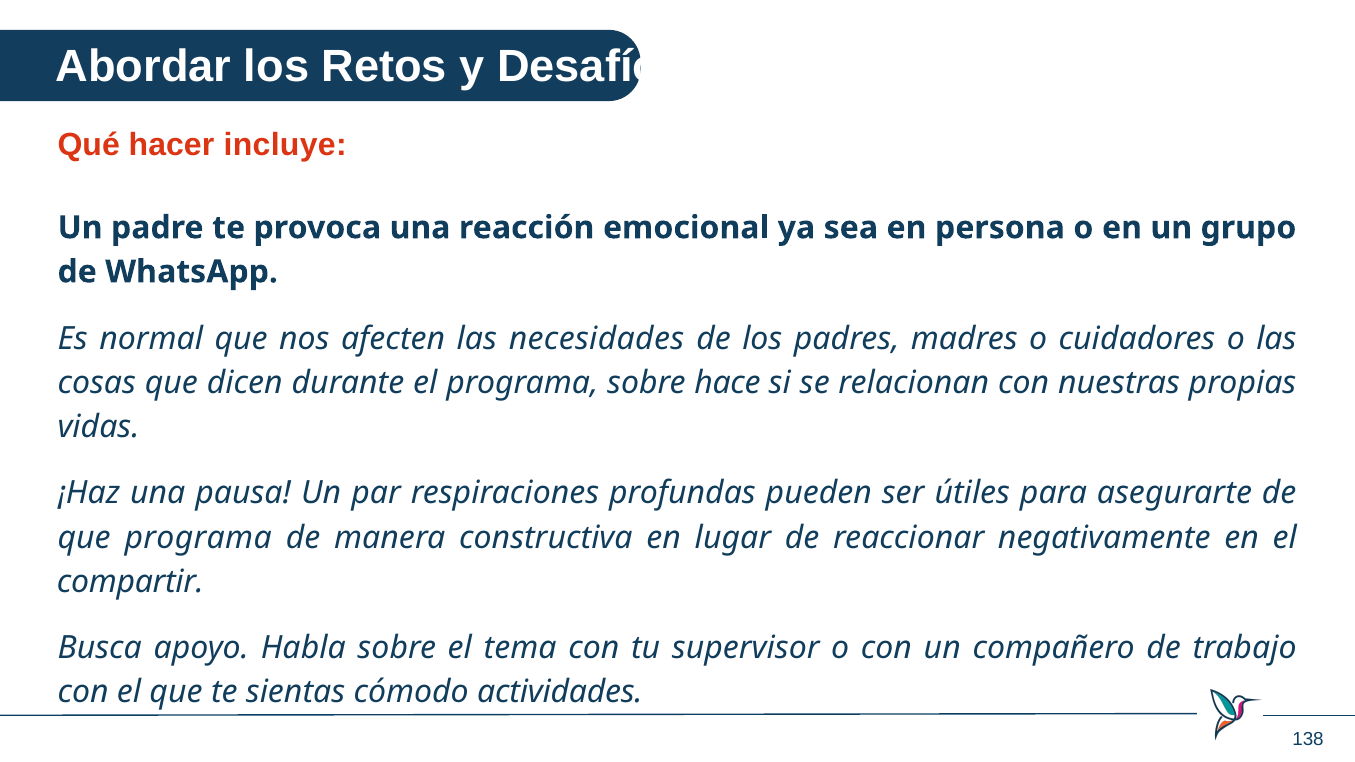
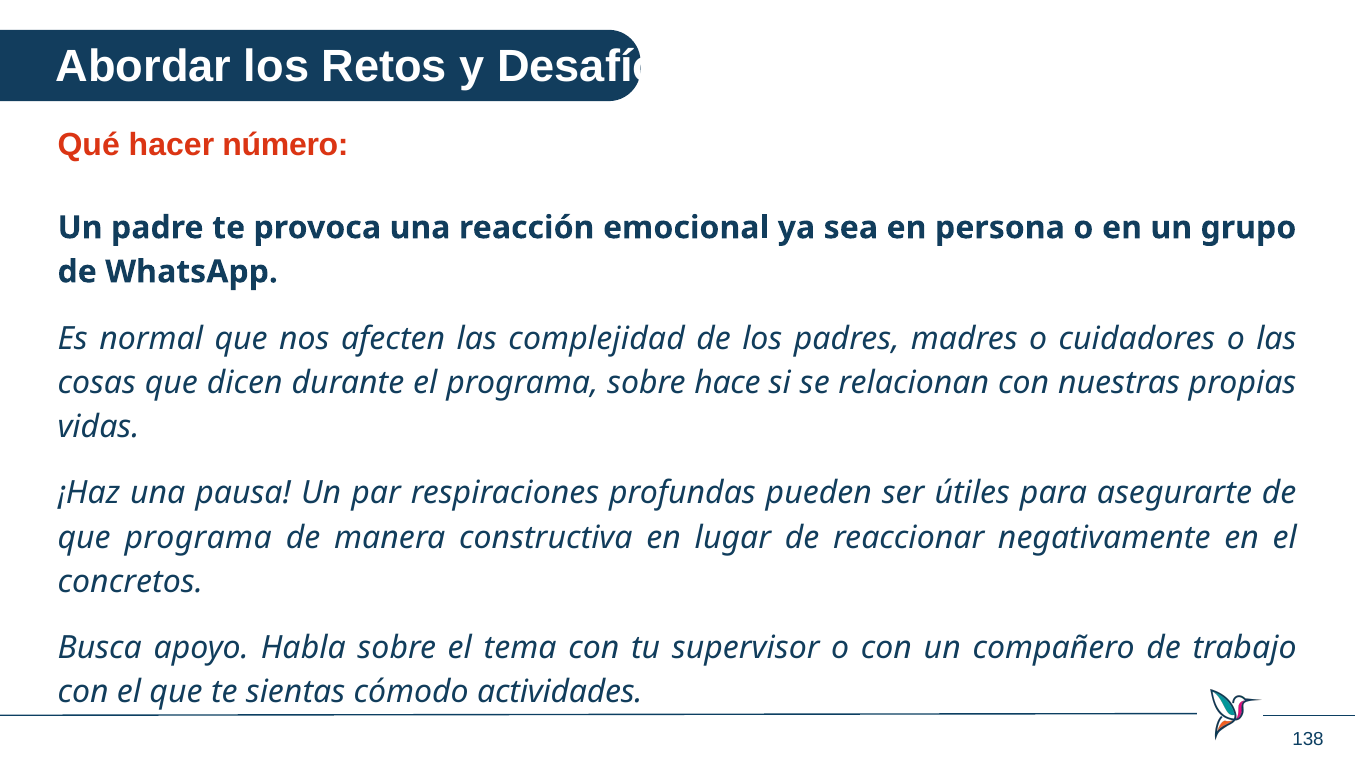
incluye: incluye -> número
necesidades: necesidades -> complejidad
compartir: compartir -> concretos
